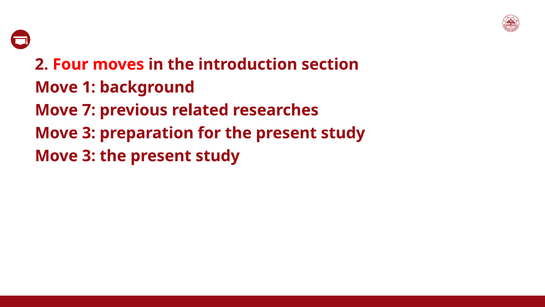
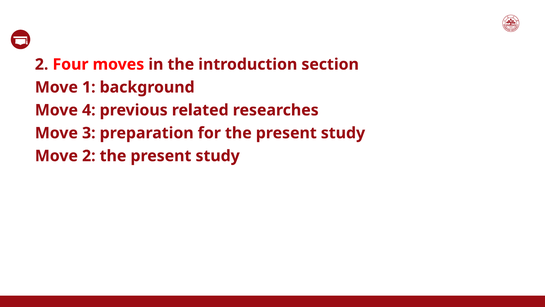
7: 7 -> 4
3 at (89, 156): 3 -> 2
